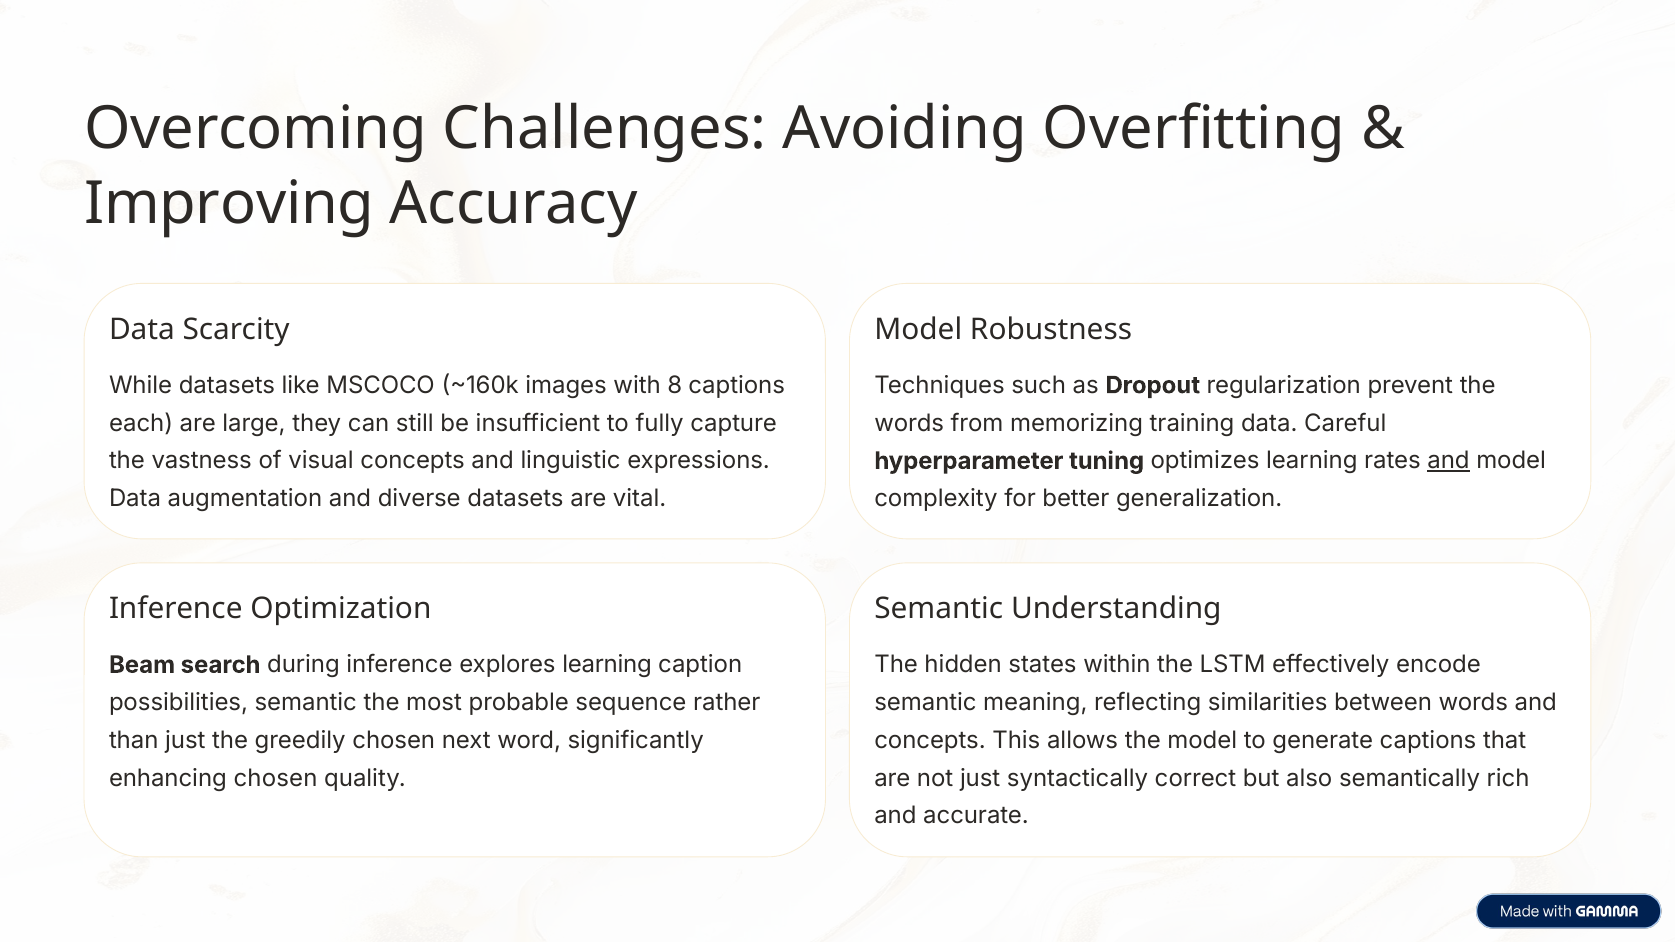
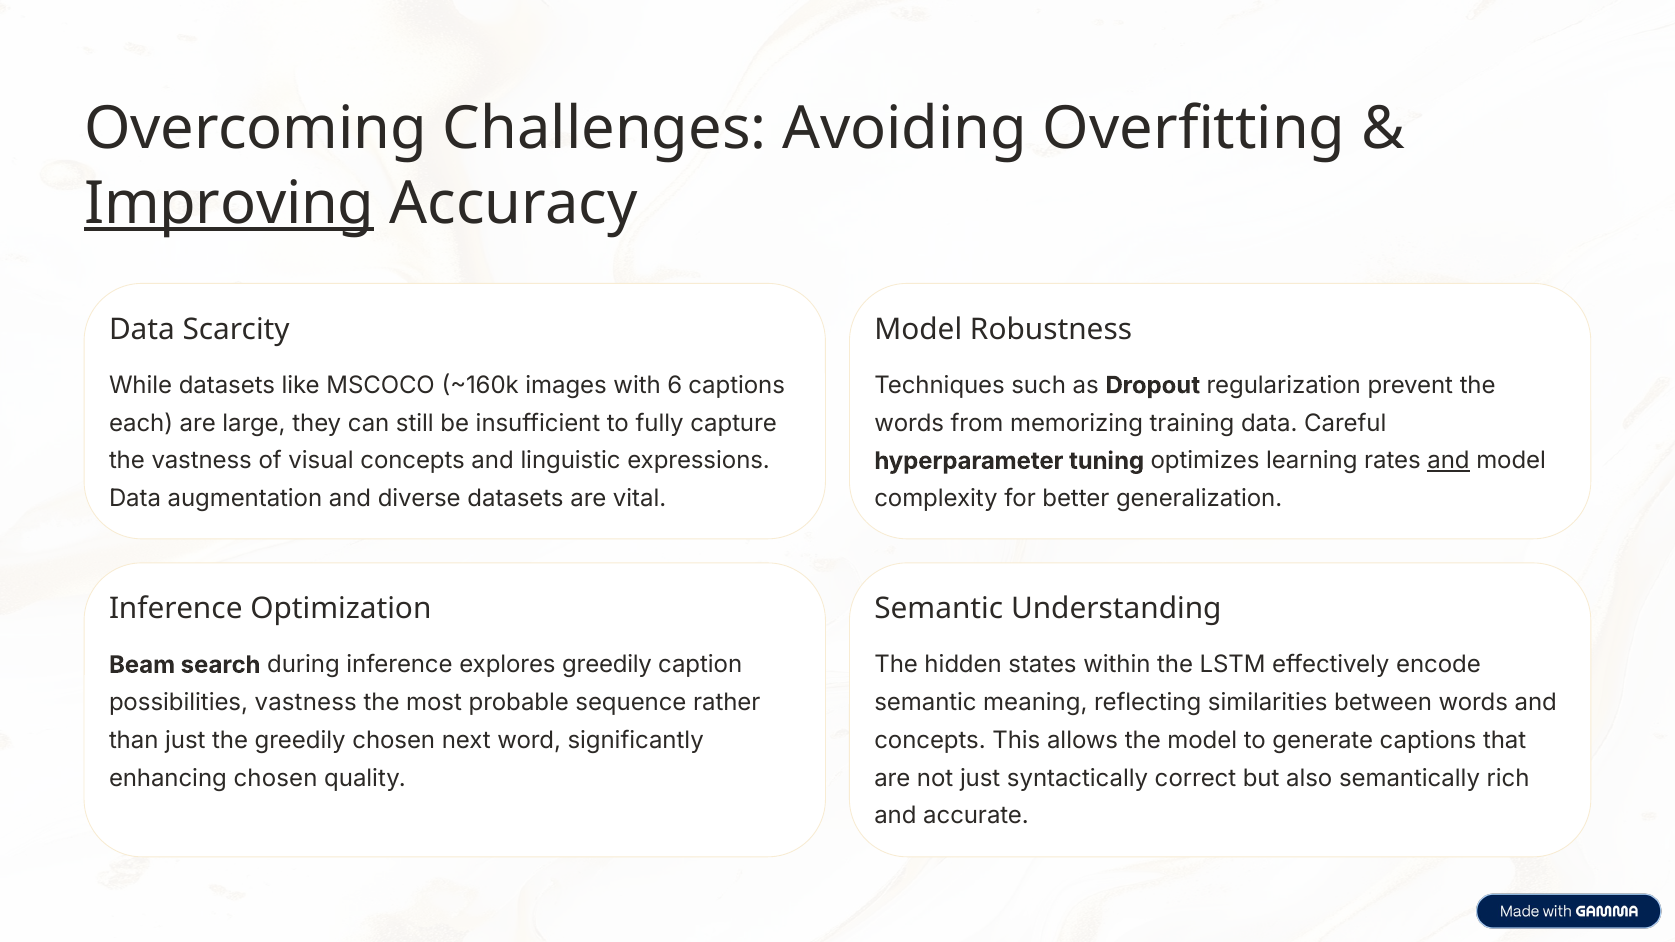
Improving underline: none -> present
8: 8 -> 6
explores learning: learning -> greedily
possibilities semantic: semantic -> vastness
